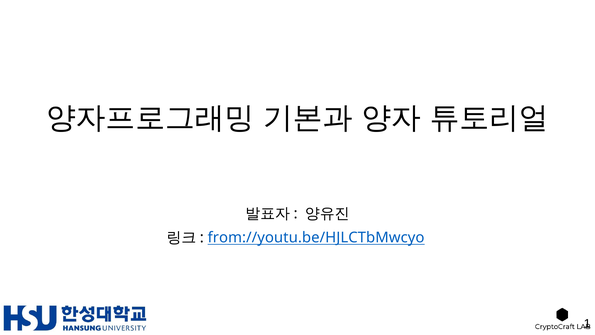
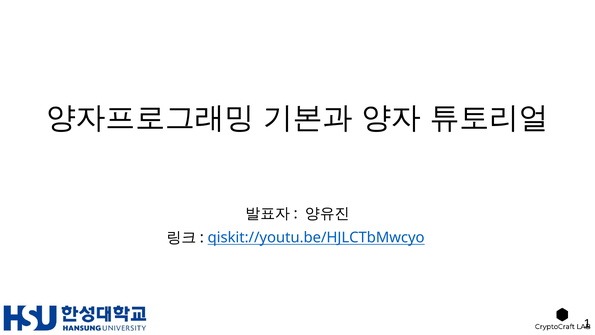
from://youtu.be/HJLCTbMwcyo: from://youtu.be/HJLCTbMwcyo -> qiskit://youtu.be/HJLCTbMwcyo
